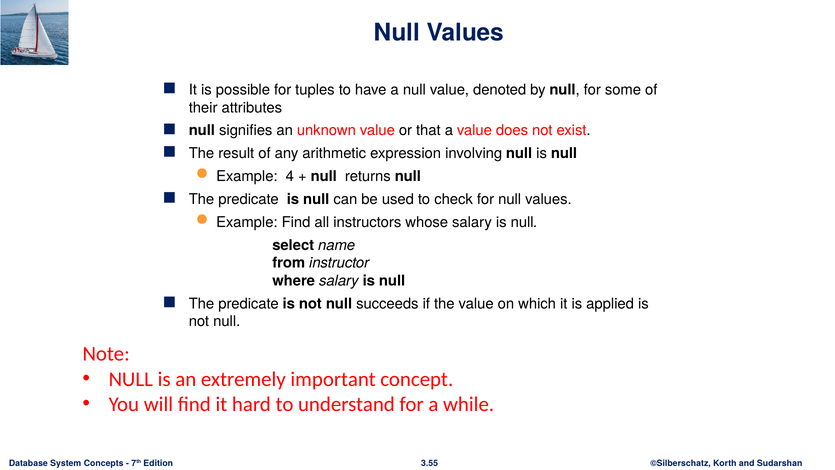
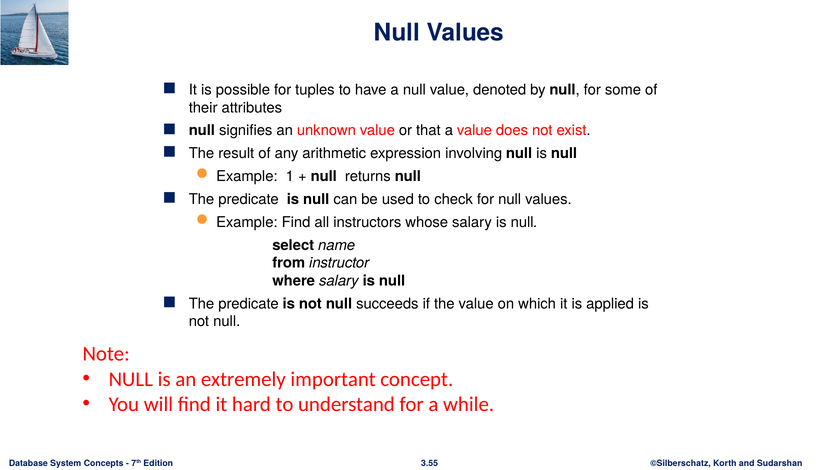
4: 4 -> 1
